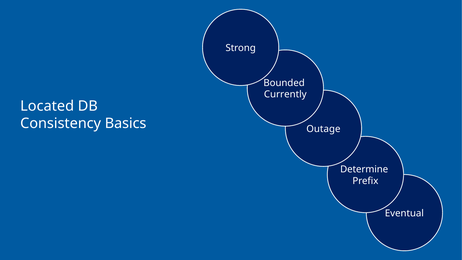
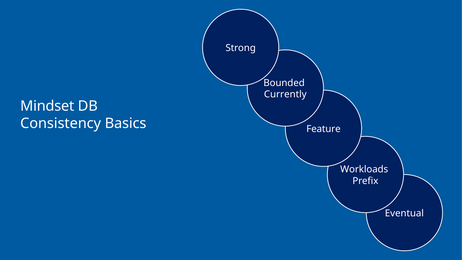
Located: Located -> Mindset
Outage: Outage -> Feature
Determine: Determine -> Workloads
